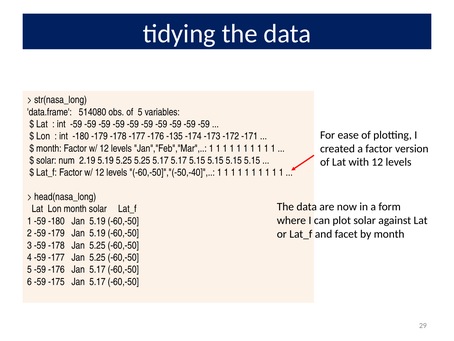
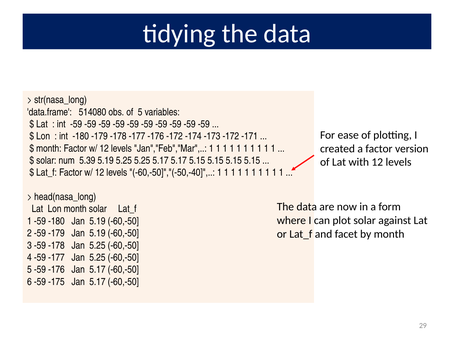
-176 -135: -135 -> -172
2.19: 2.19 -> 5.39
